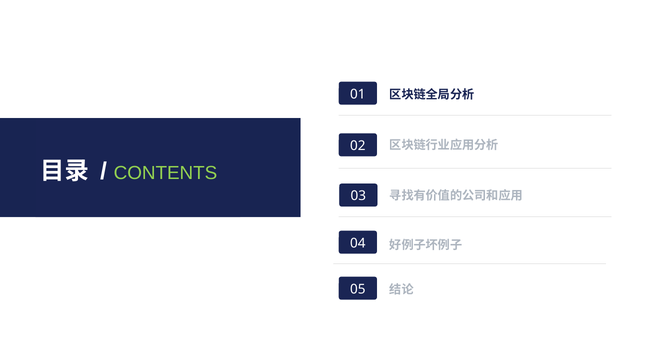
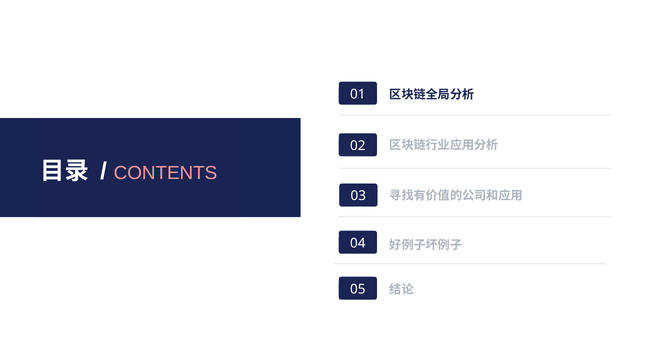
CONTENTS colour: light green -> pink
